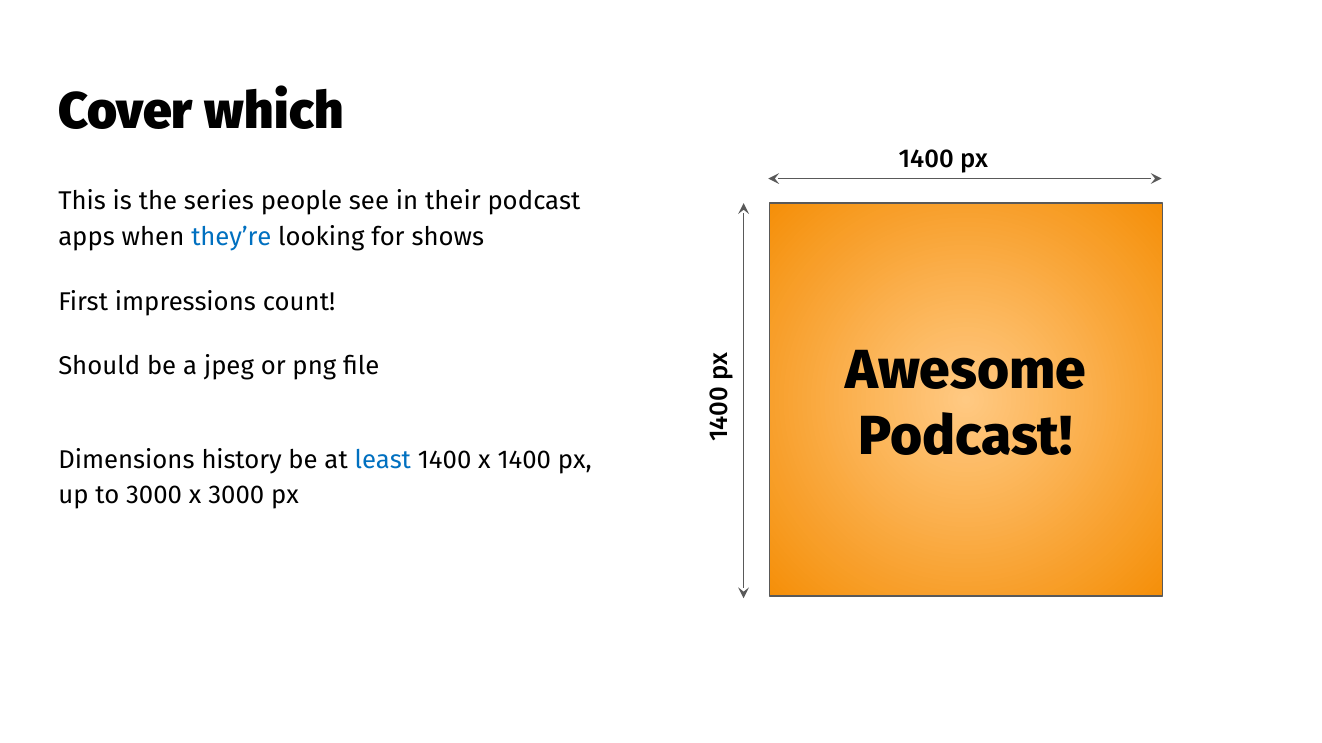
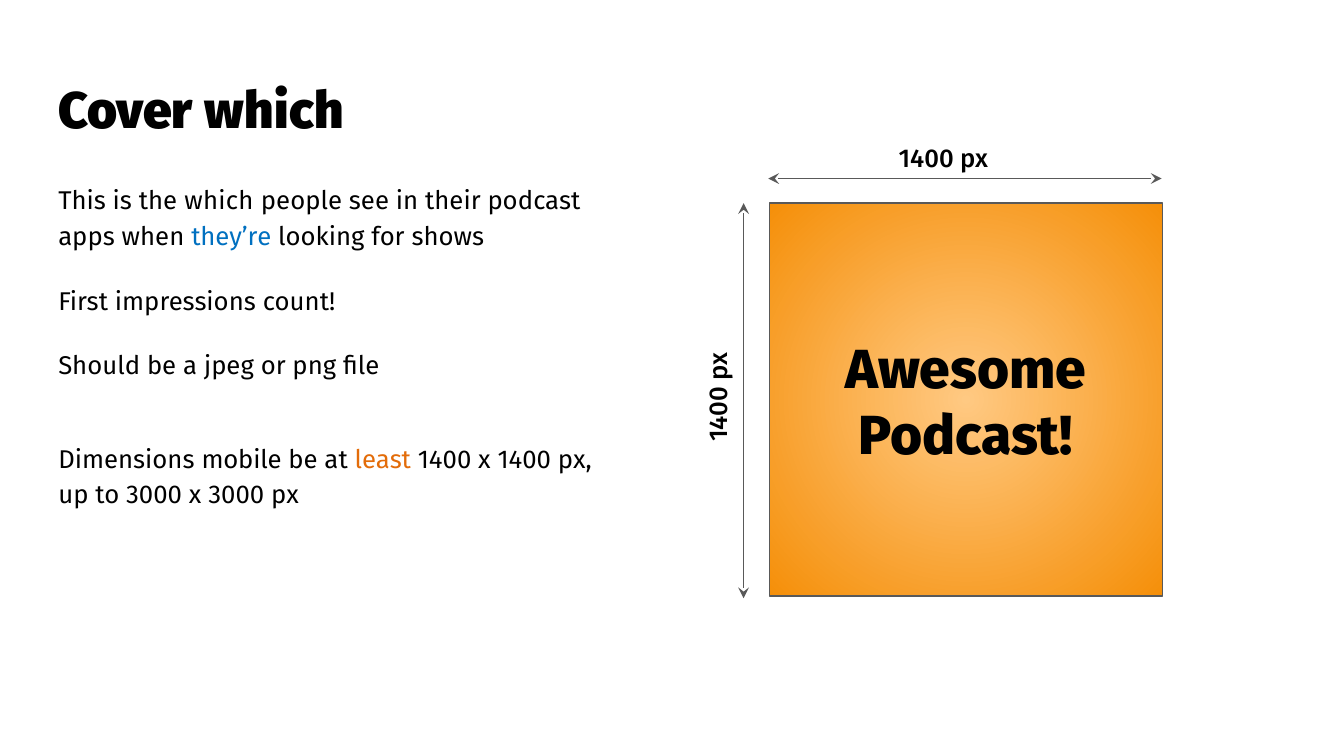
the series: series -> which
history: history -> mobile
least colour: blue -> orange
